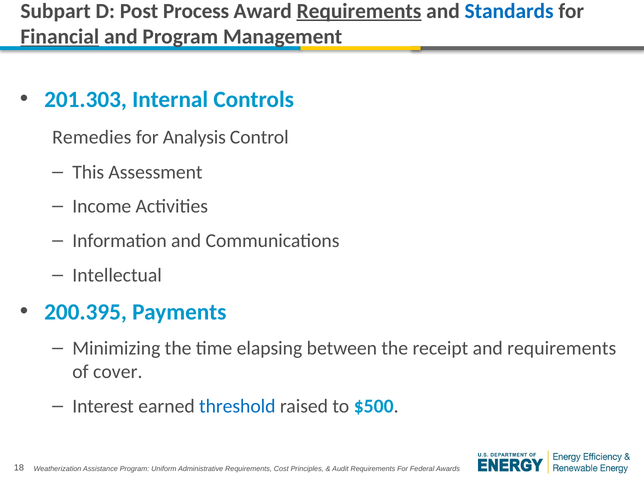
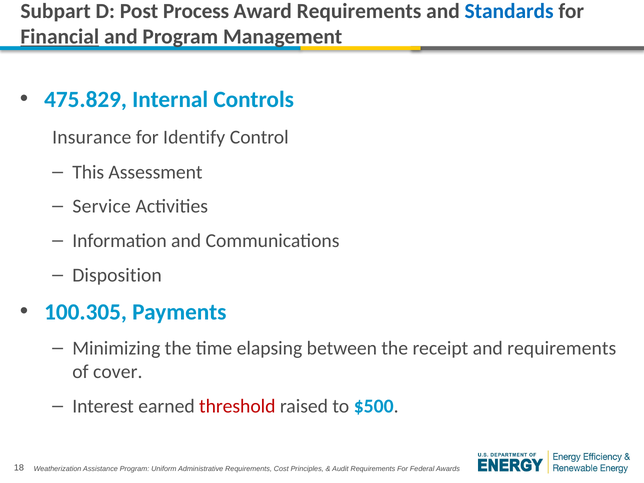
Requirements at (359, 11) underline: present -> none
201.303: 201.303 -> 475.829
Remedies: Remedies -> Insurance
Analysis: Analysis -> Identify
Income: Income -> Service
Intellectual: Intellectual -> Disposition
200.395: 200.395 -> 100.305
threshold colour: blue -> red
